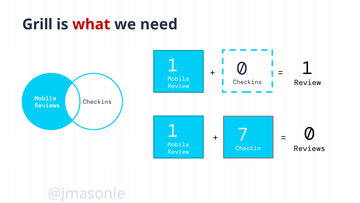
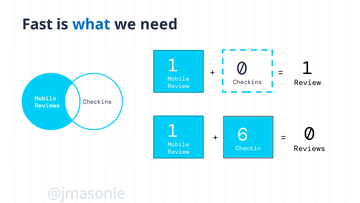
Grill: Grill -> Fast
what colour: red -> blue
7: 7 -> 6
